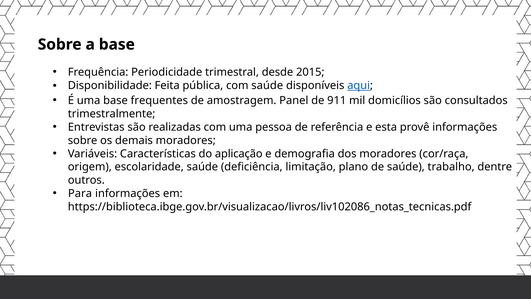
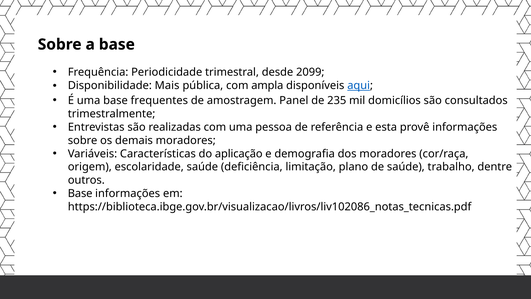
2015: 2015 -> 2099
Feita: Feita -> Mais
com saúde: saúde -> ampla
911: 911 -> 235
Para at (80, 193): Para -> Base
